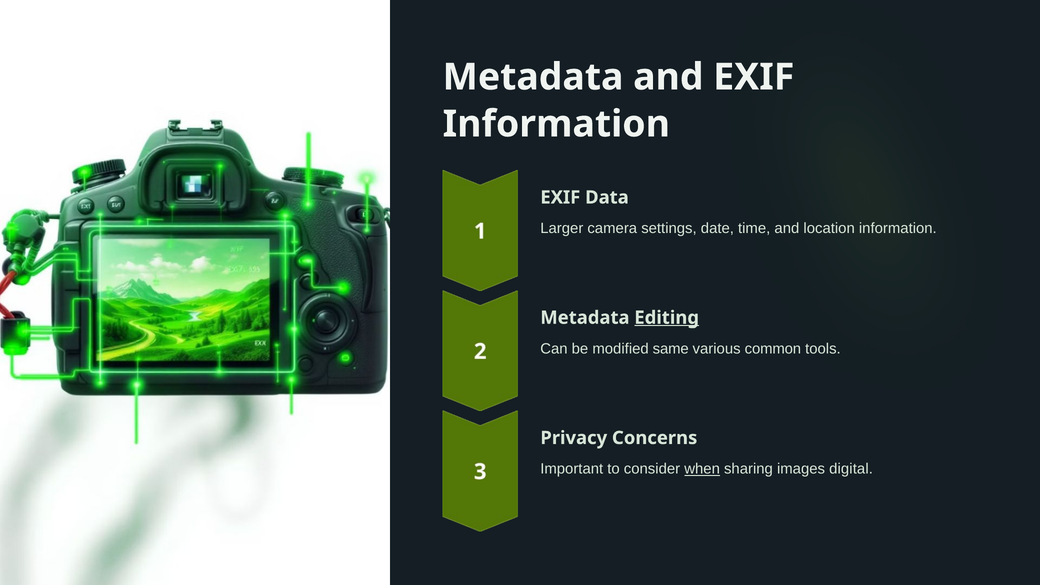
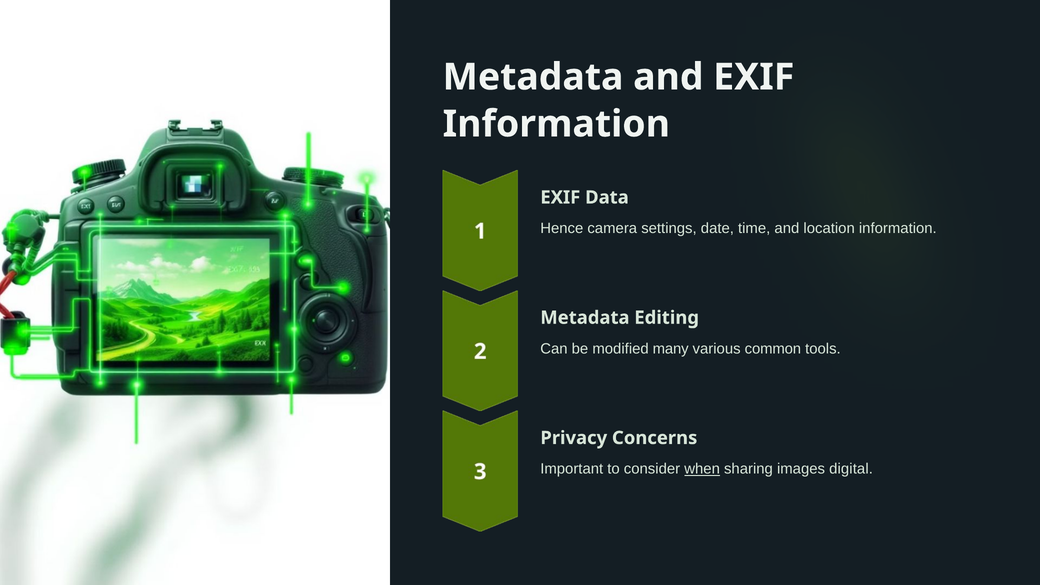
Larger: Larger -> Hence
Editing underline: present -> none
same: same -> many
